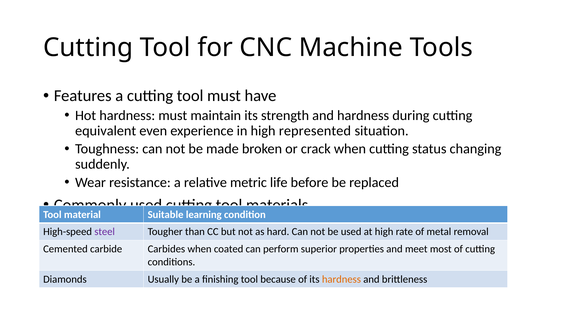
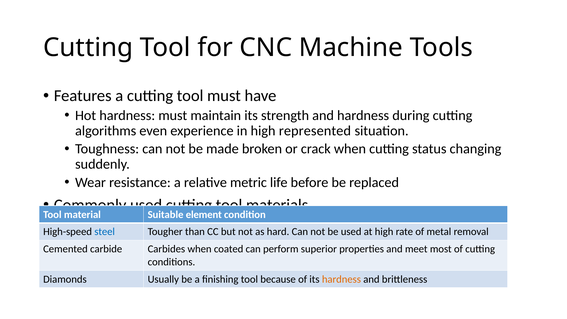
equivalent: equivalent -> algorithms
learning: learning -> element
steel colour: purple -> blue
